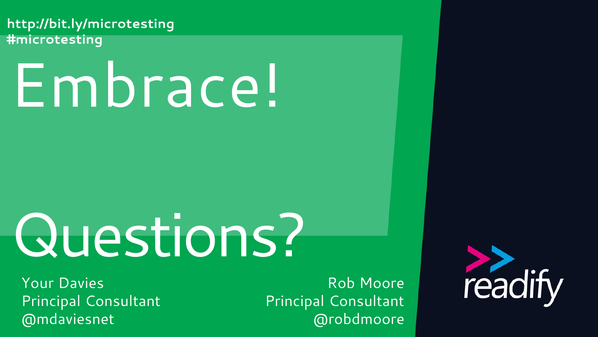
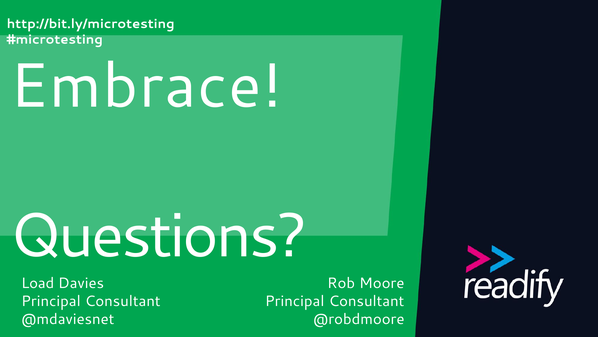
Your: Your -> Load
